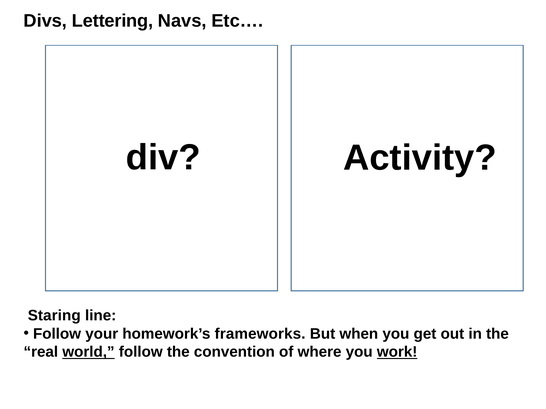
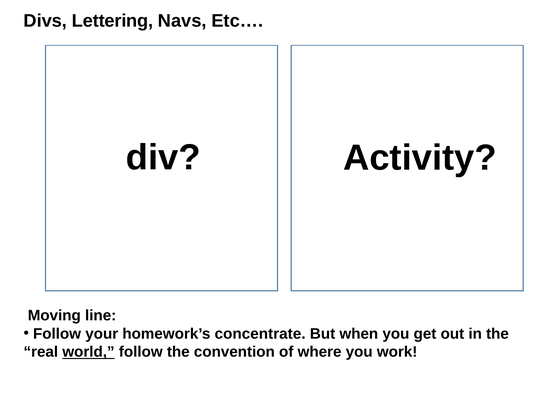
Staring: Staring -> Moving
frameworks: frameworks -> concentrate
work underline: present -> none
